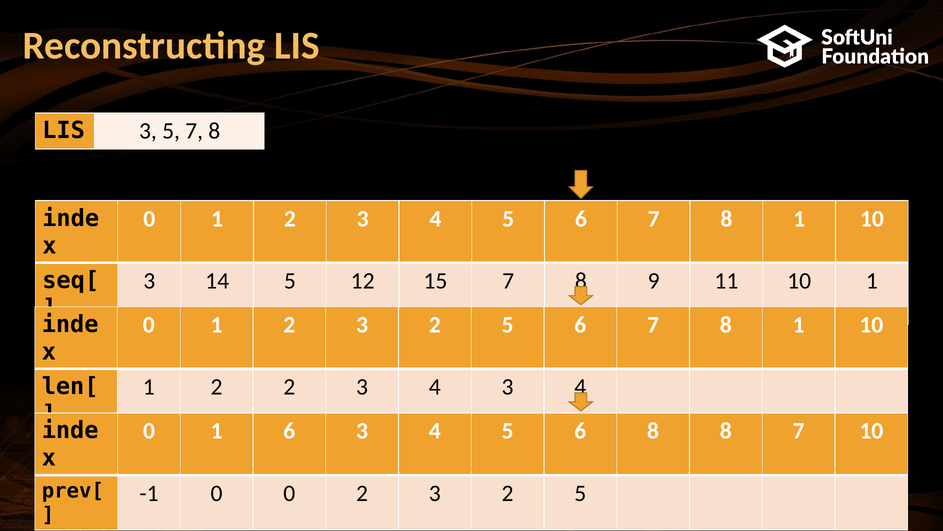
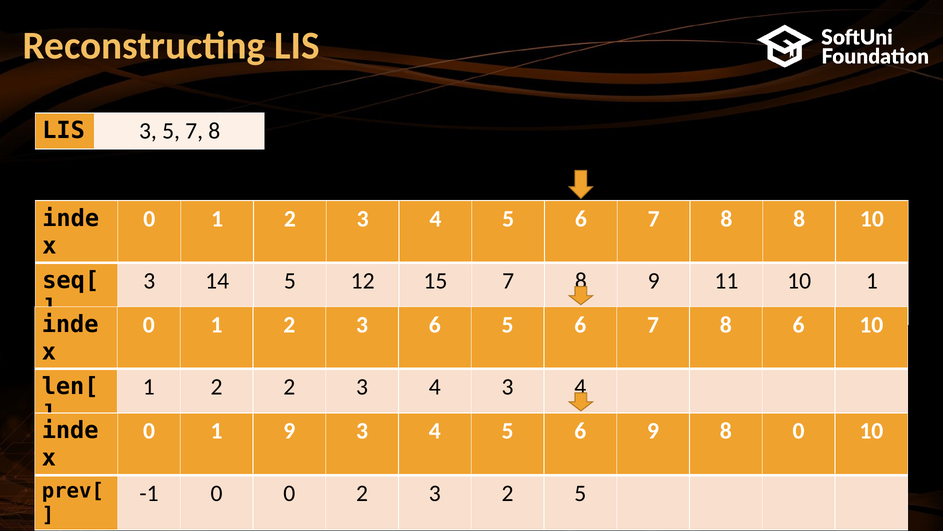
1 at (799, 219): 1 -> 8
1 2 3 2: 2 -> 6
1 at (799, 325): 1 -> 6
1 6: 6 -> 9
6 8: 8 -> 9
8 7: 7 -> 0
